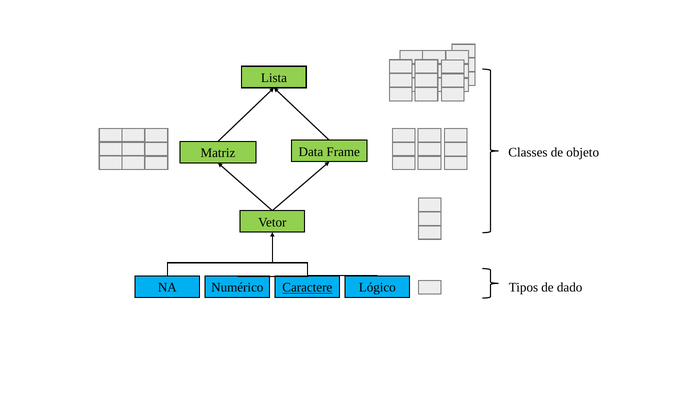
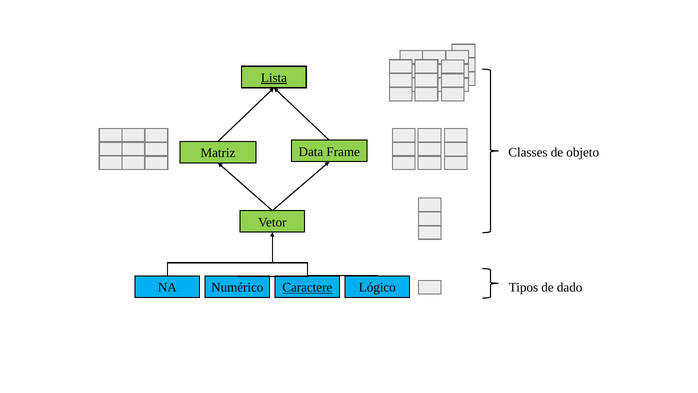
Lista underline: none -> present
